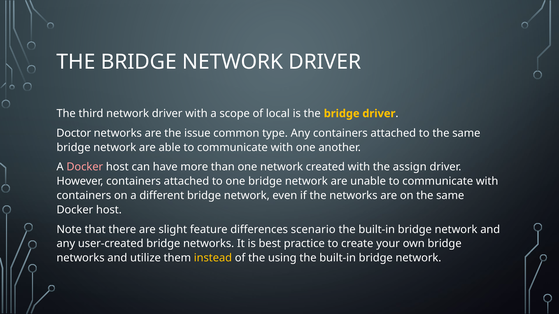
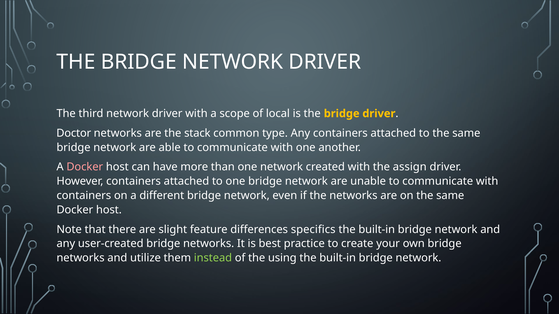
issue: issue -> stack
scenario: scenario -> specifics
instead colour: yellow -> light green
